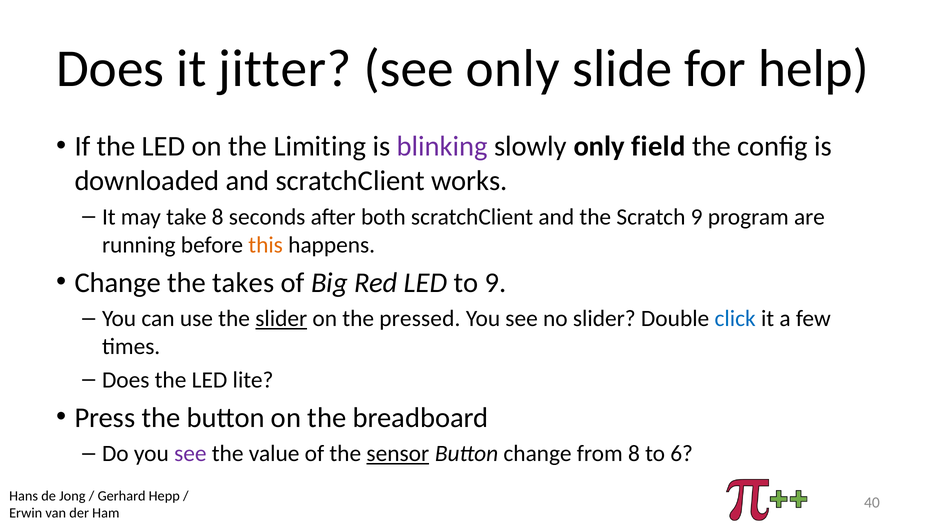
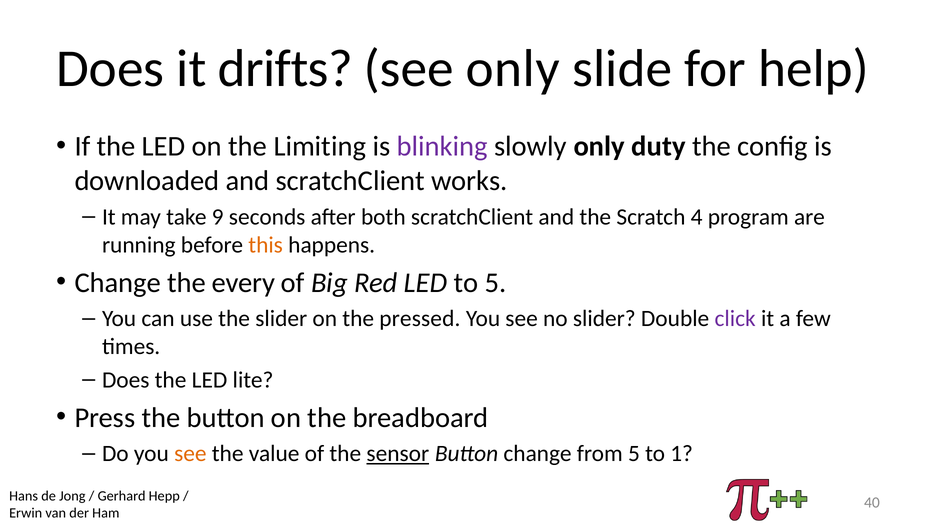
jitter: jitter -> drifts
field: field -> duty
take 8: 8 -> 9
Scratch 9: 9 -> 4
takes: takes -> every
to 9: 9 -> 5
slider at (281, 319) underline: present -> none
click colour: blue -> purple
see at (190, 454) colour: purple -> orange
from 8: 8 -> 5
6: 6 -> 1
